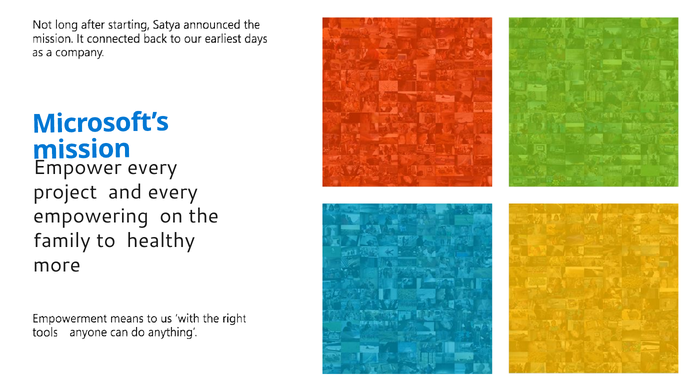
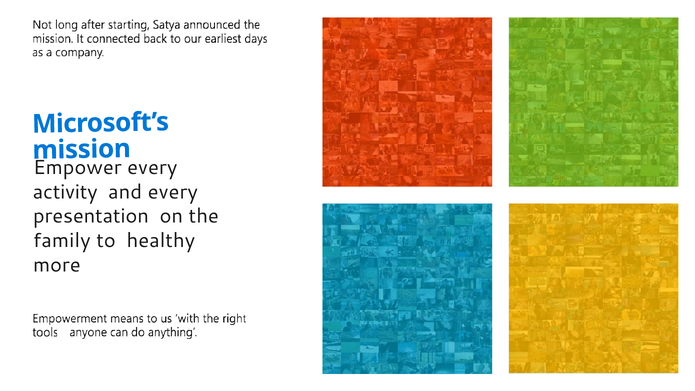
project: project -> activity
empowering: empowering -> presentation
